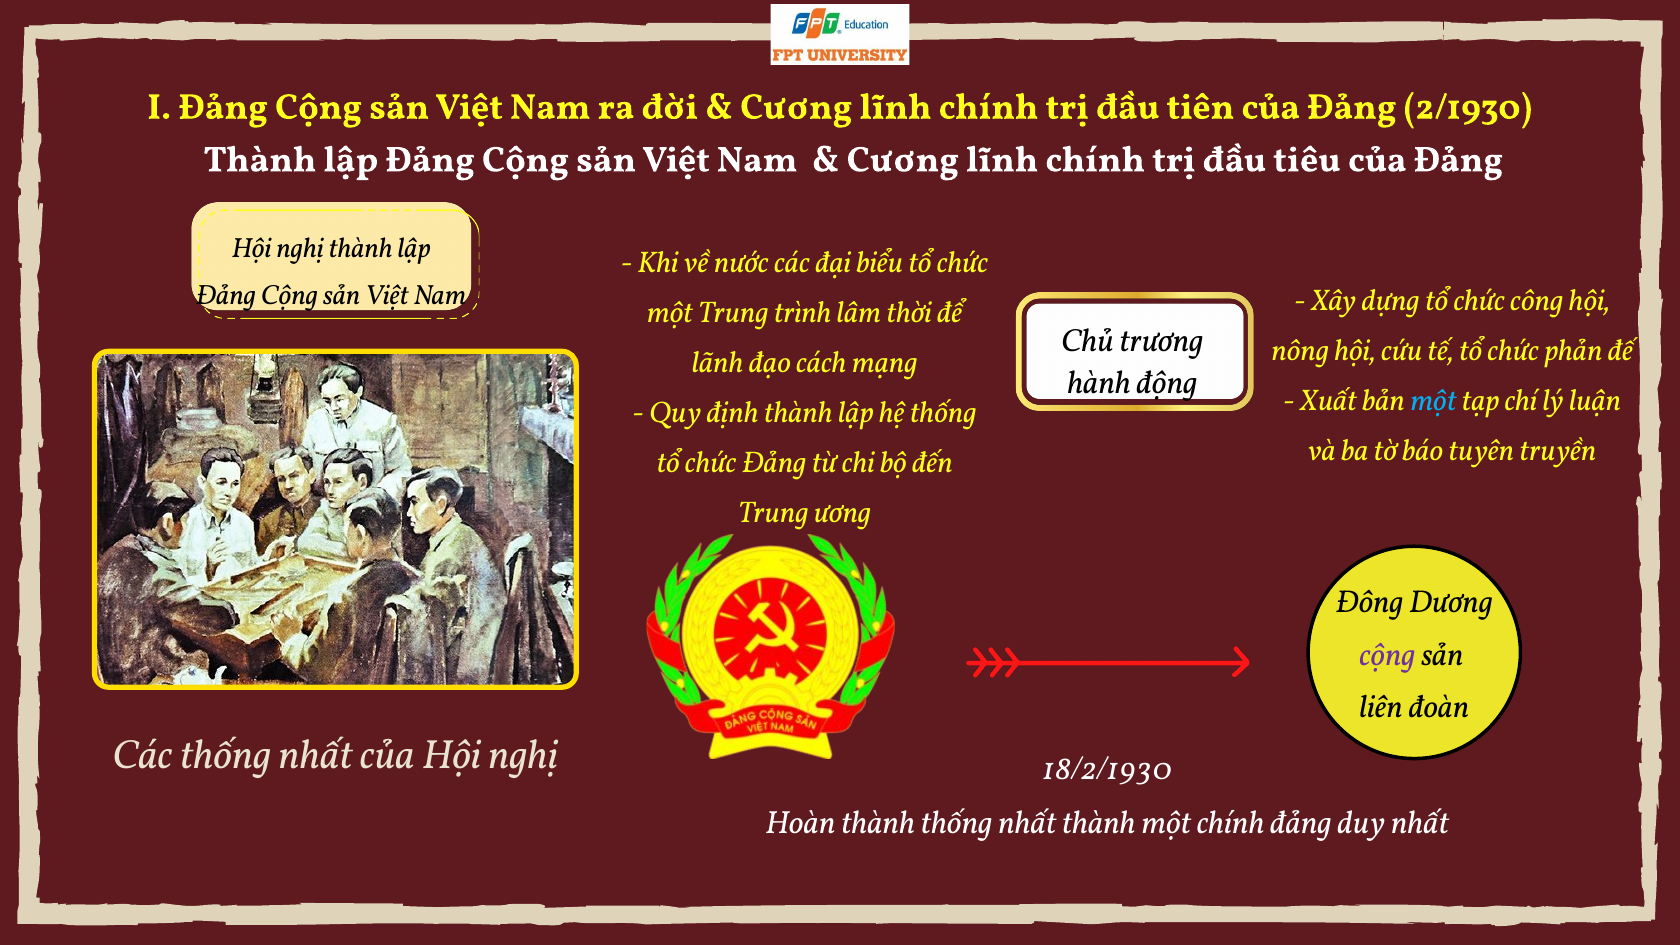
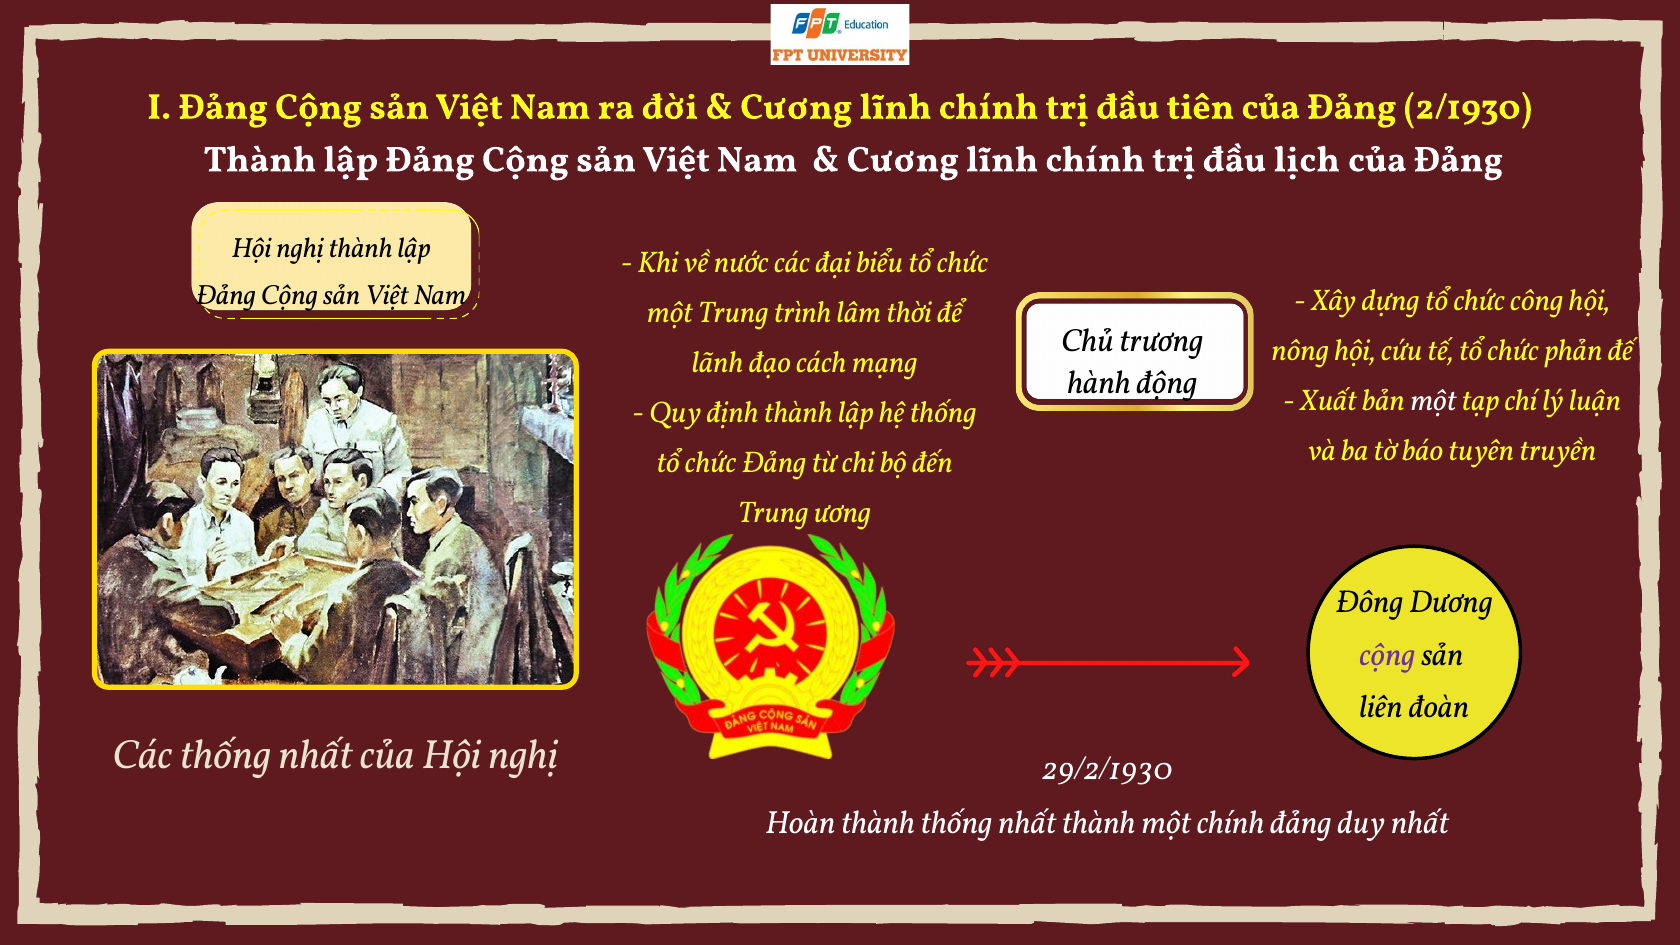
tiêu: tiêu -> lịch
một at (1433, 401) colour: light blue -> white
18/2/1930: 18/2/1930 -> 29/2/1930
